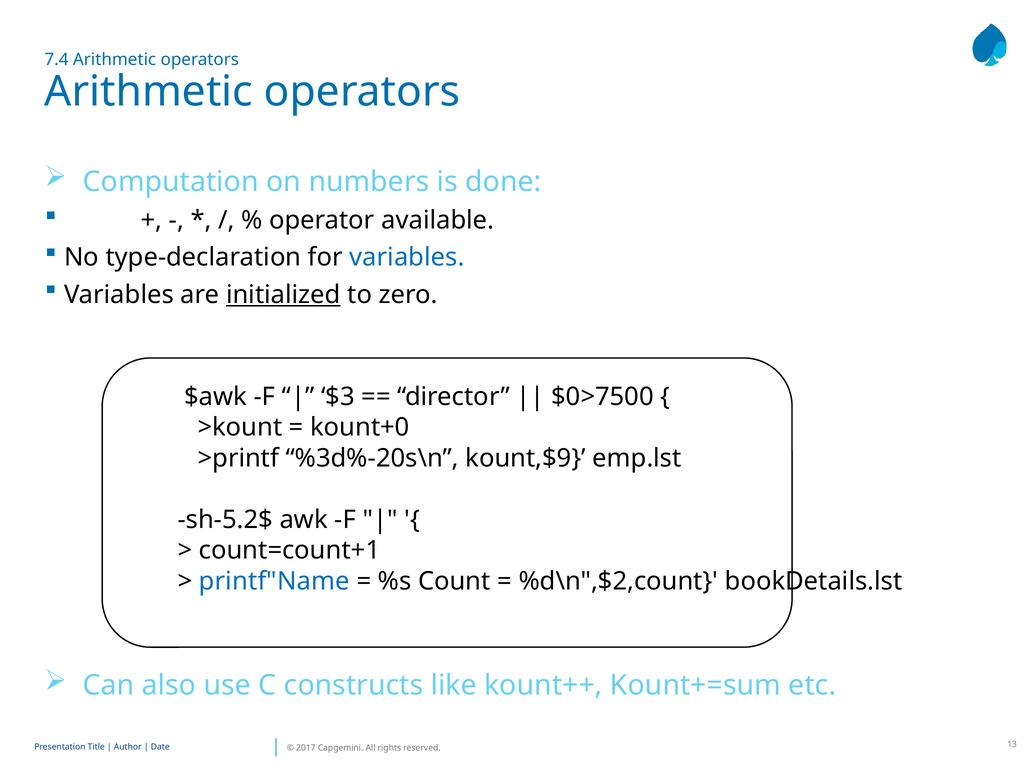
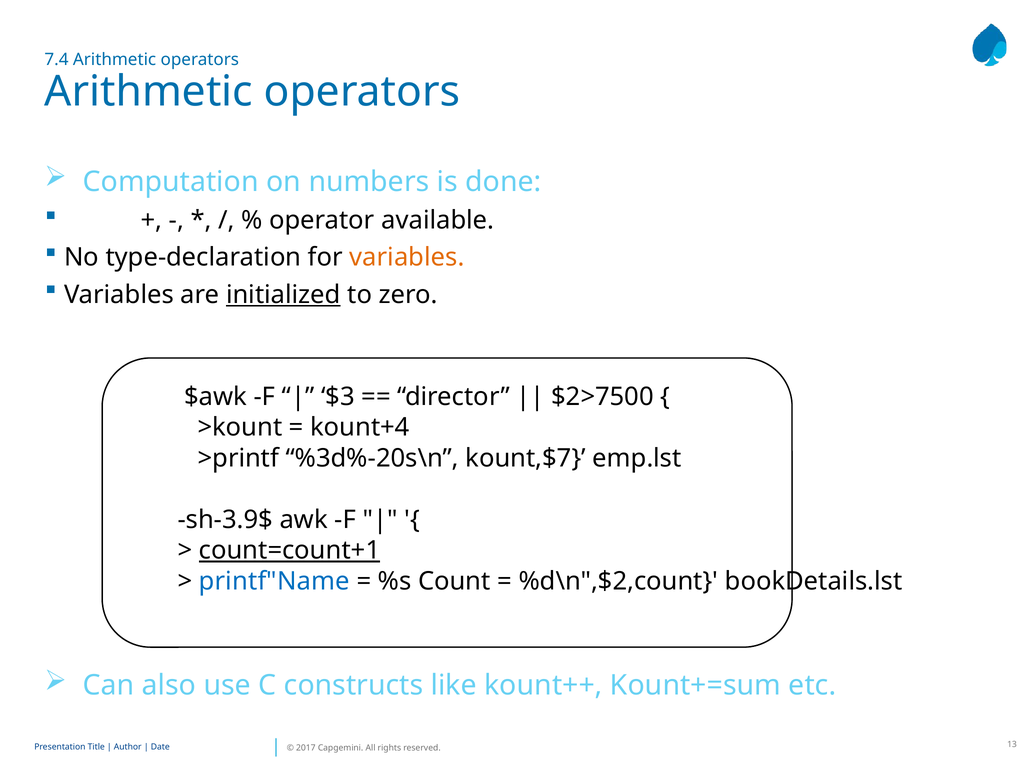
variables at (407, 257) colour: blue -> orange
$0>7500: $0>7500 -> $2>7500
kount+0: kount+0 -> kount+4
kount,$9: kount,$9 -> kount,$7
sh-5.2$: sh-5.2$ -> sh-3.9$
count=count+1 underline: none -> present
